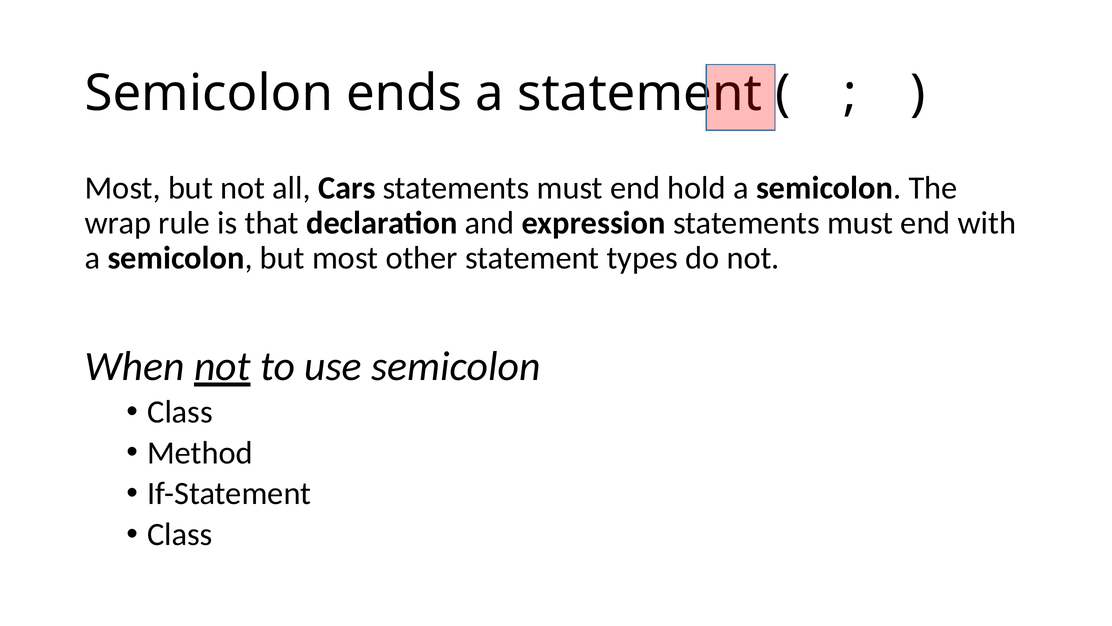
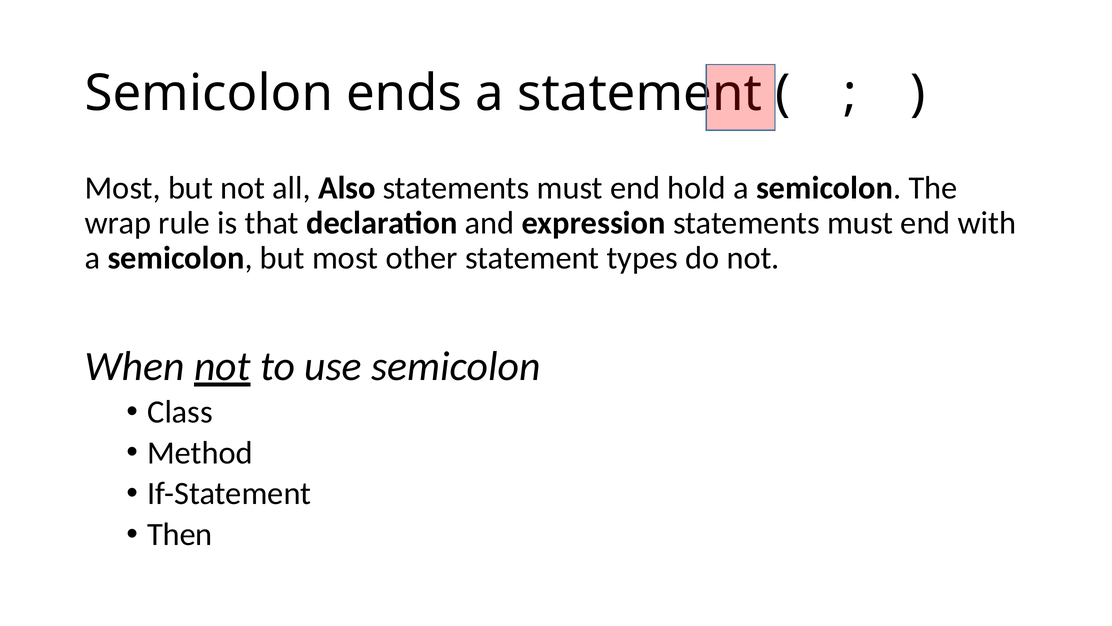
Cars: Cars -> Also
Class at (180, 534): Class -> Then
